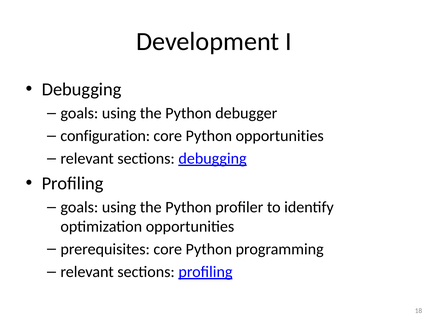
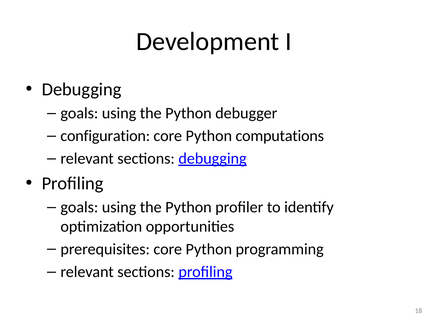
Python opportunities: opportunities -> computations
